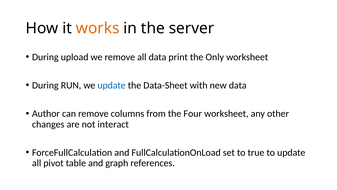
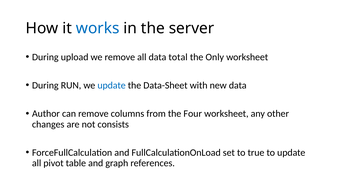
works colour: orange -> blue
print: print -> total
interact: interact -> consists
